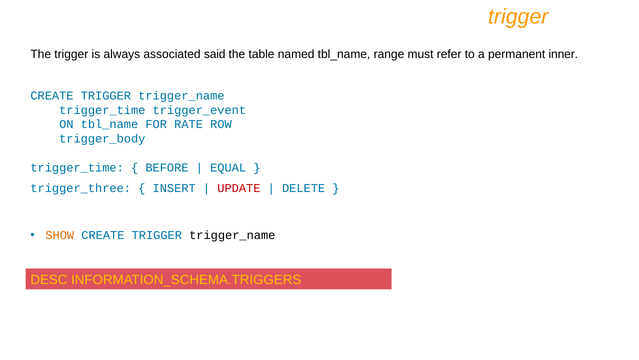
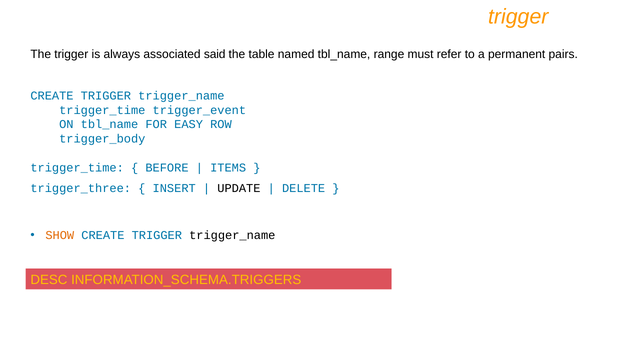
inner: inner -> pairs
RATE: RATE -> EASY
EQUAL: EQUAL -> ITEMS
UPDATE colour: red -> black
